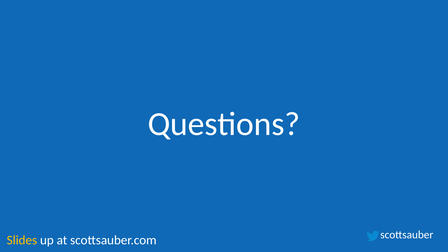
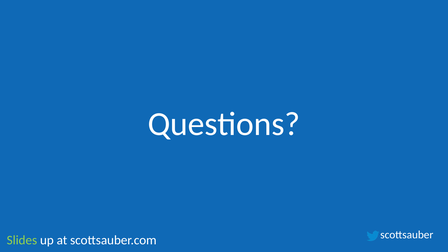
Slides colour: yellow -> light green
